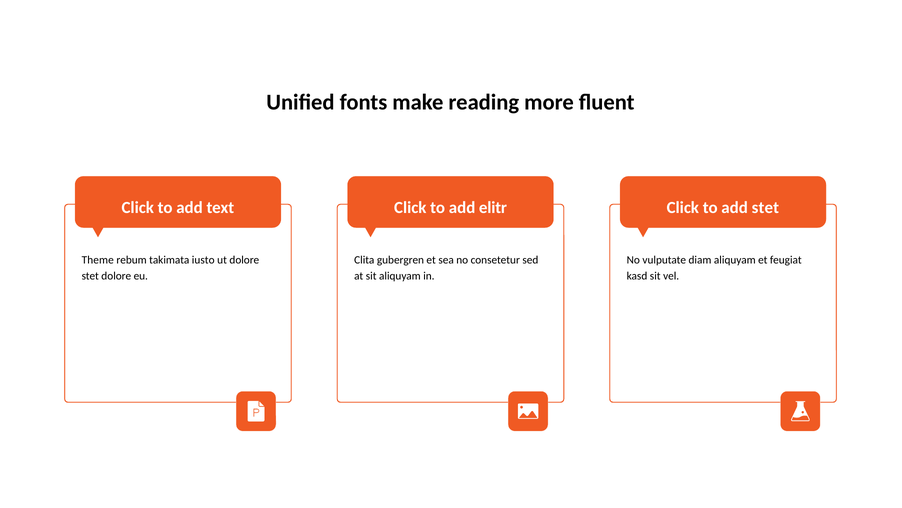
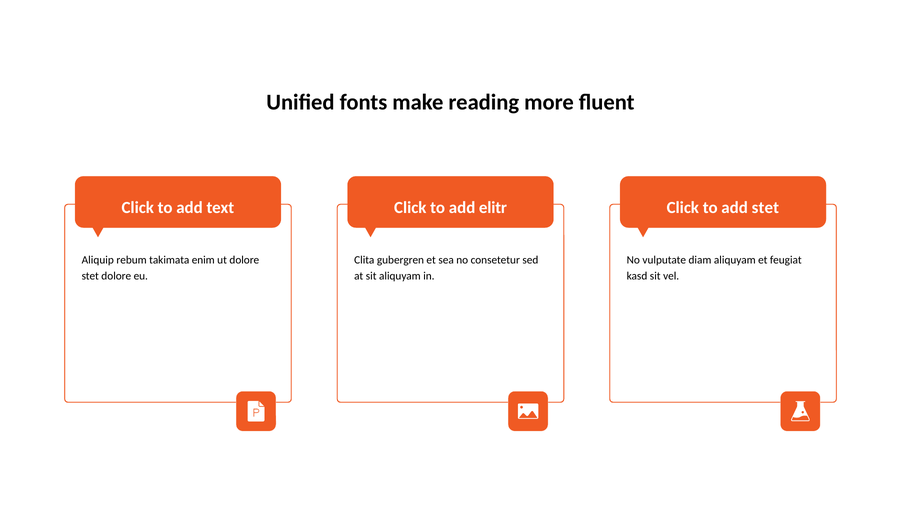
Theme: Theme -> Aliquip
iusto: iusto -> enim
